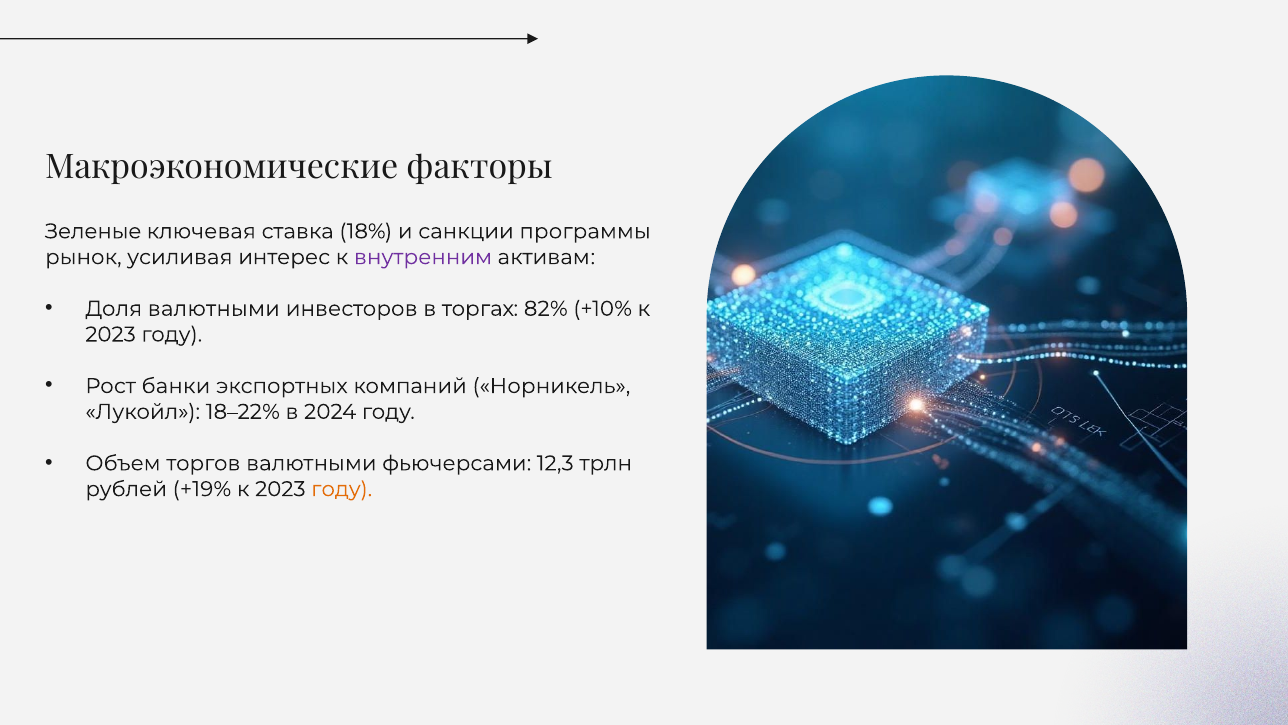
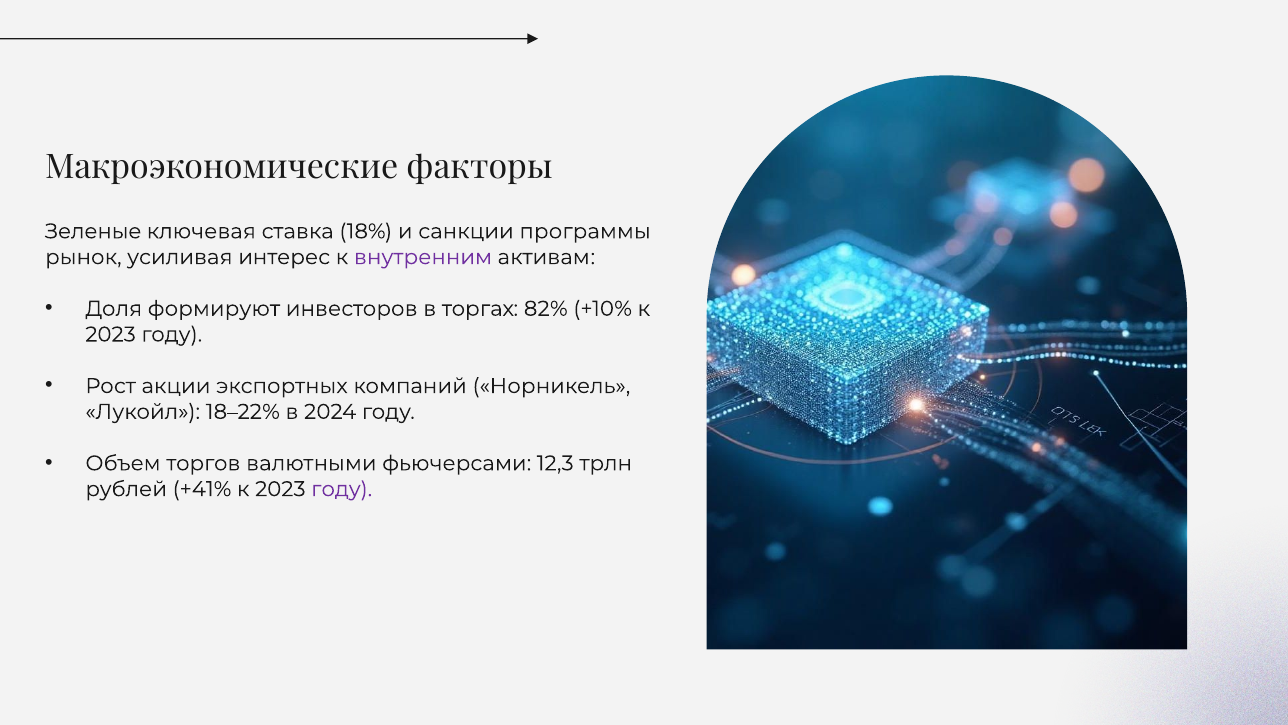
Доля валютными: валютными -> формируют
банки: банки -> акции
+19%: +19% -> +41%
году at (342, 489) colour: orange -> purple
